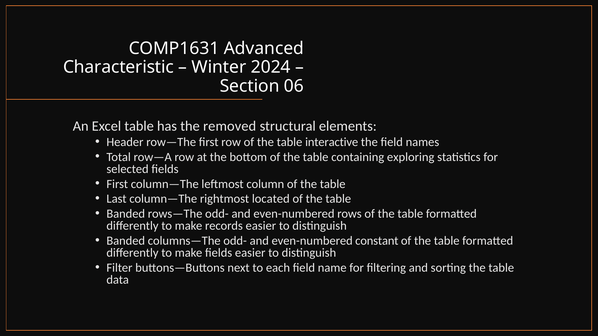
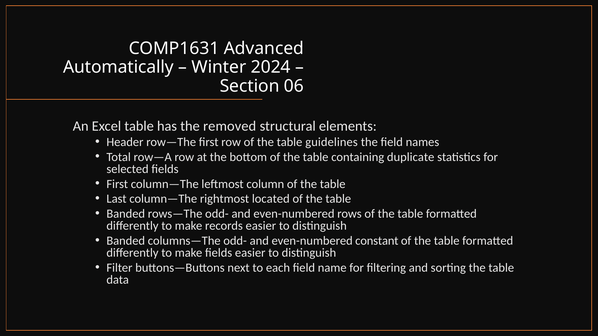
Characteristic: Characteristic -> Automatically
interactive: interactive -> guidelines
exploring: exploring -> duplicate
